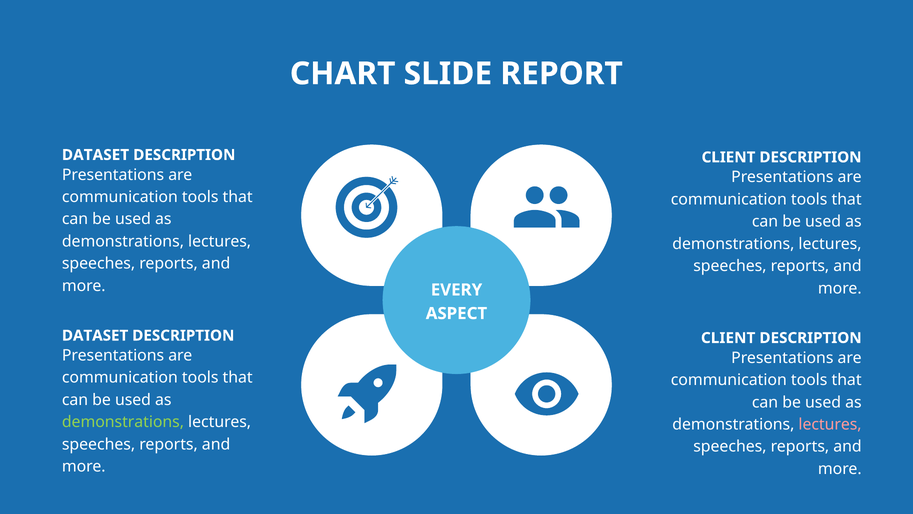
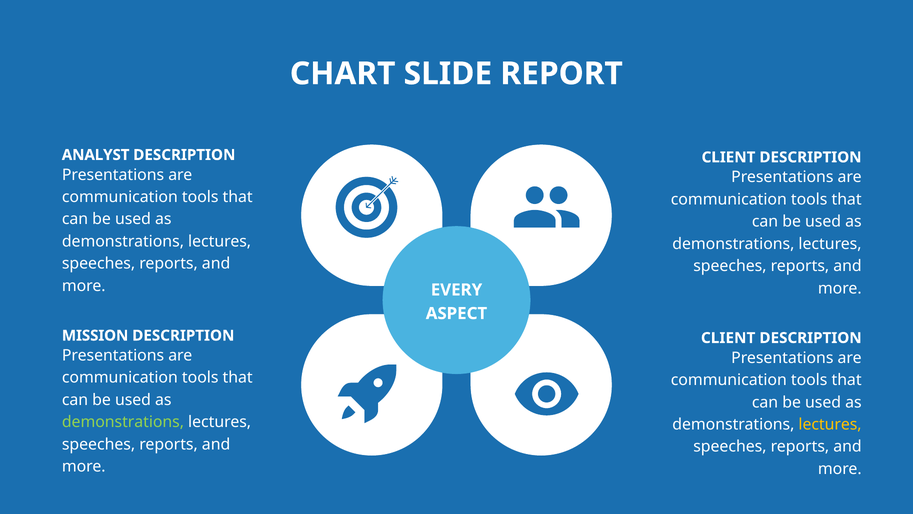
DATASET at (96, 155): DATASET -> ANALYST
DATASET at (95, 335): DATASET -> MISSION
lectures at (830, 424) colour: pink -> yellow
